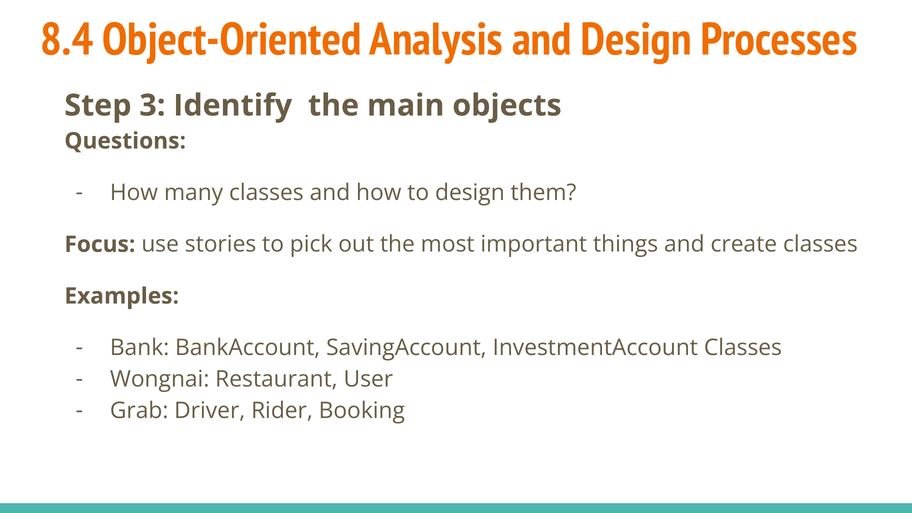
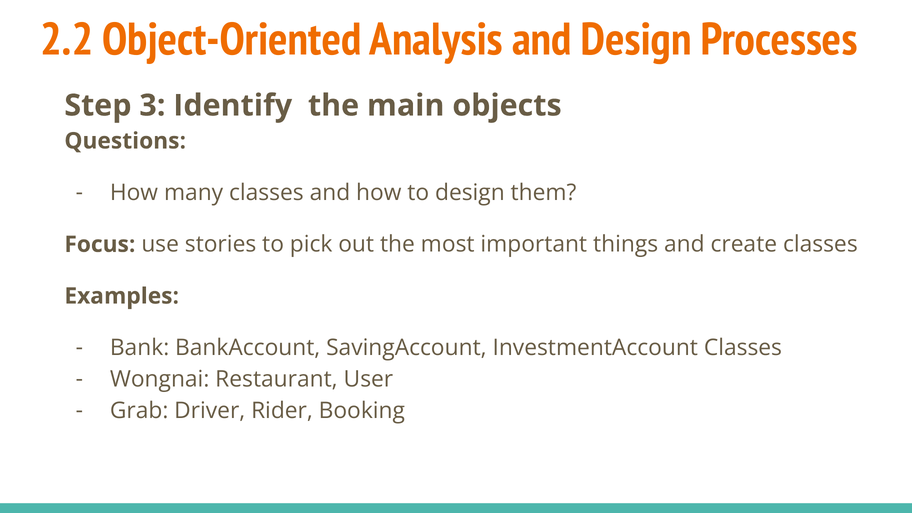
8.4: 8.4 -> 2.2
